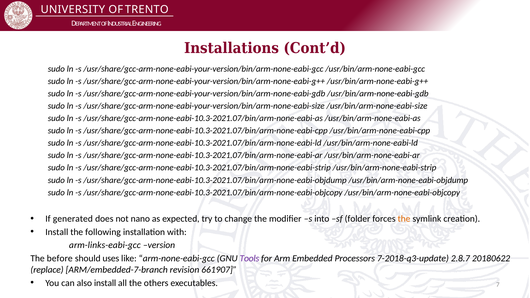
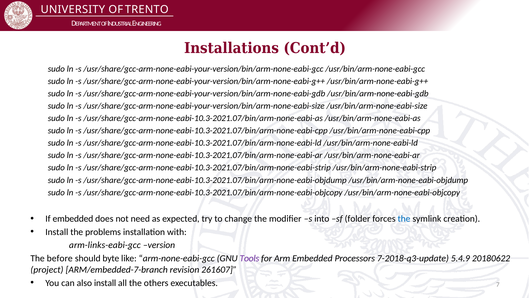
If generated: generated -> embedded
nano: nano -> need
the at (404, 219) colour: orange -> blue
following: following -> problems
uses: uses -> byte
2.8.7: 2.8.7 -> 5.4.9
replace: replace -> project
661907: 661907 -> 261607
